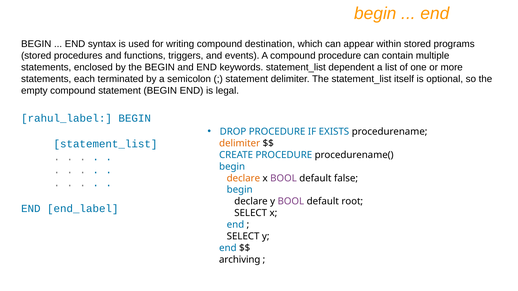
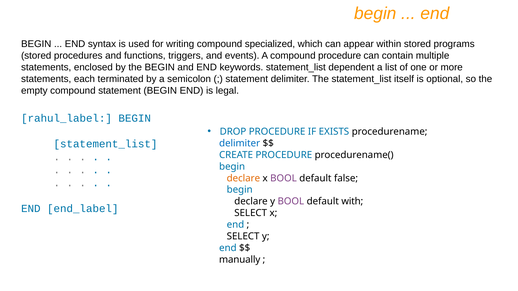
destination: destination -> specialized
delimiter at (240, 143) colour: orange -> blue
root: root -> with
archiving: archiving -> manually
